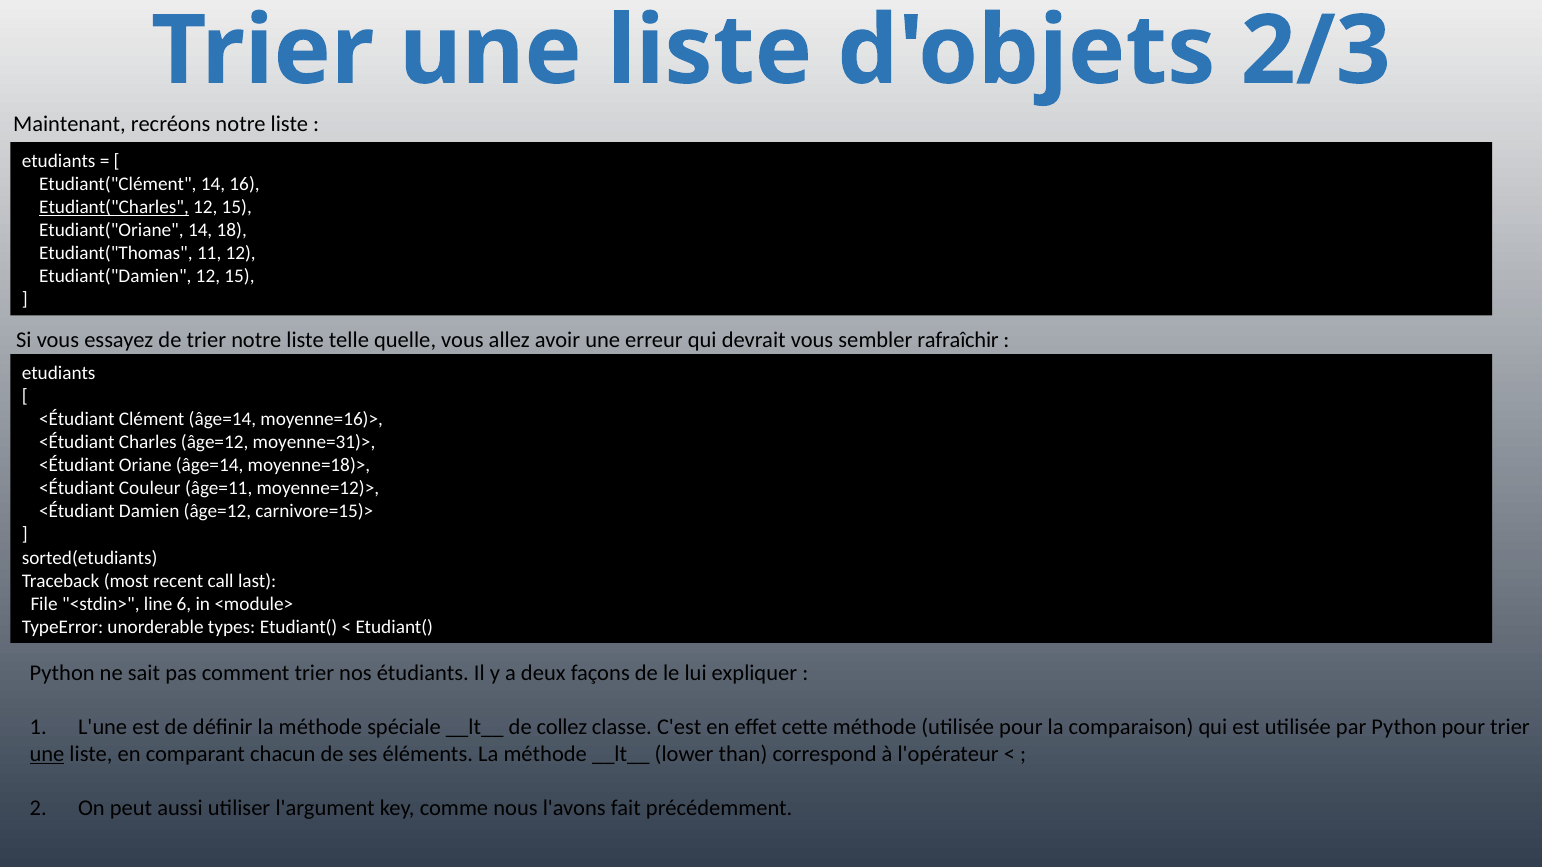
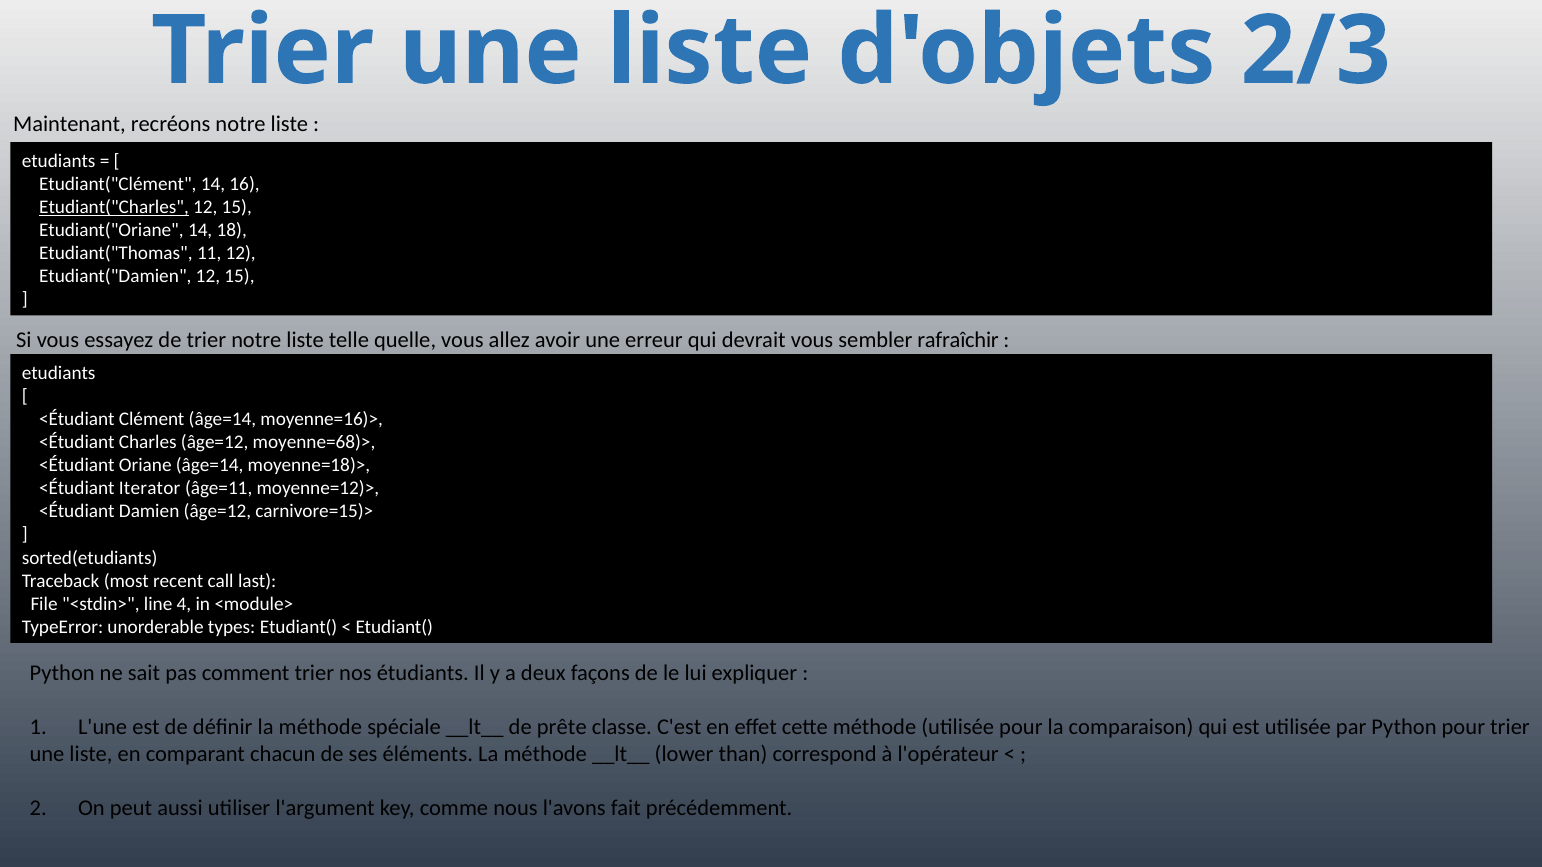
moyenne=31)>: moyenne=31)> -> moyenne=68)>
Couleur: Couleur -> Iterator
6: 6 -> 4
collez: collez -> prête
une at (47, 754) underline: present -> none
